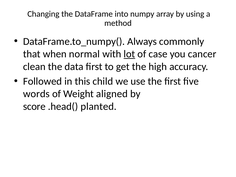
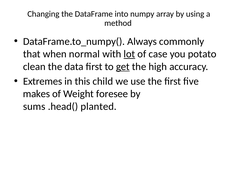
cancer: cancer -> potato
get underline: none -> present
Followed: Followed -> Extremes
words: words -> makes
aligned: aligned -> foresee
score: score -> sums
